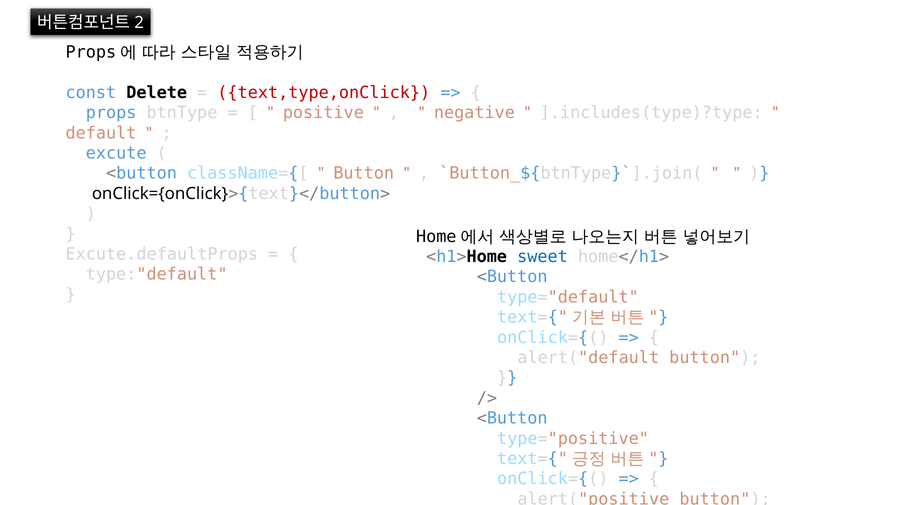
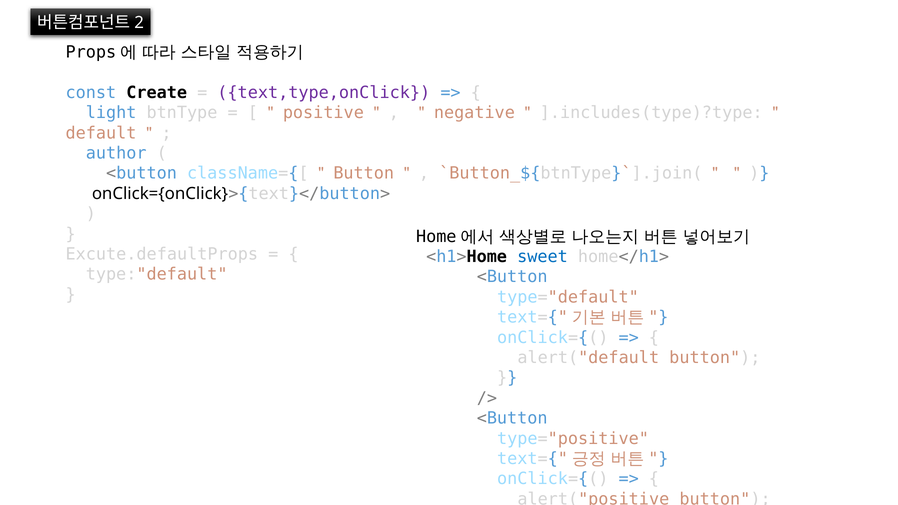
Delete: Delete -> Create
text,type,onClick colour: red -> purple
props: props -> light
excute: excute -> author
